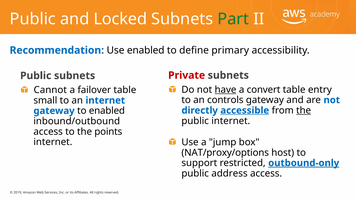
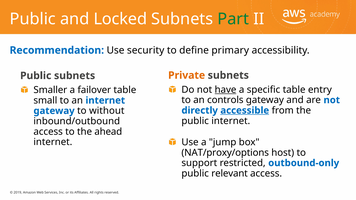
Use enabled: enabled -> security
Private colour: red -> orange
convert: convert -> specific
Cannot: Cannot -> Smaller
the at (304, 111) underline: present -> none
to enabled: enabled -> without
points: points -> ahead
outbound-only underline: present -> none
address: address -> relevant
